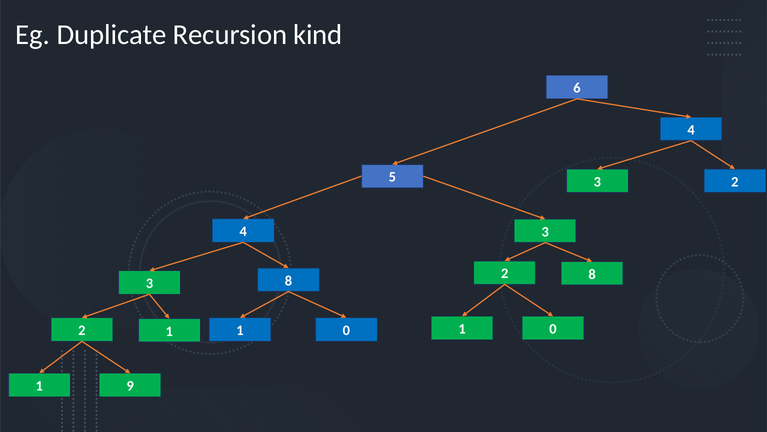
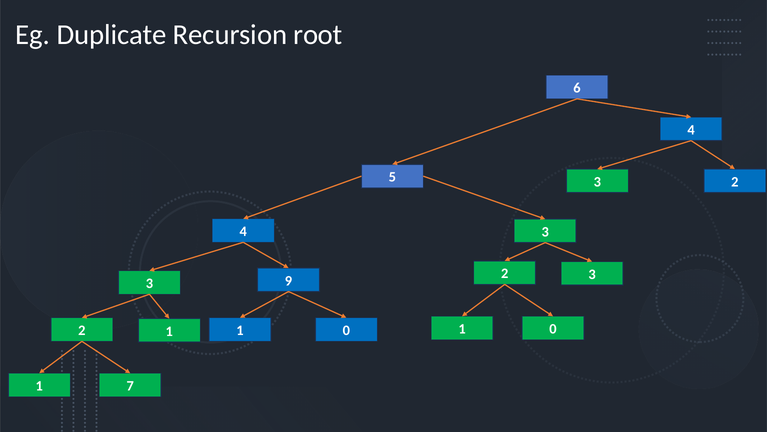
kind: kind -> root
2 8: 8 -> 3
3 8: 8 -> 9
9: 9 -> 7
